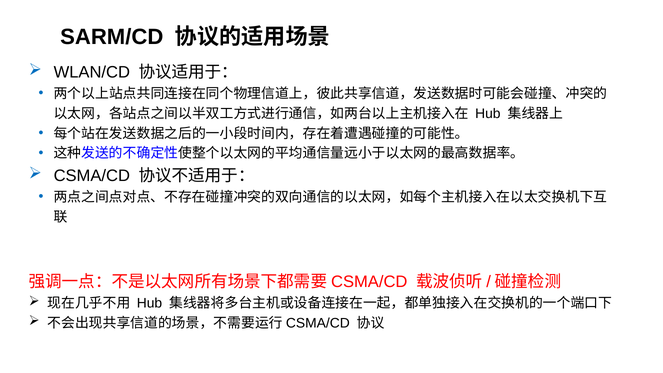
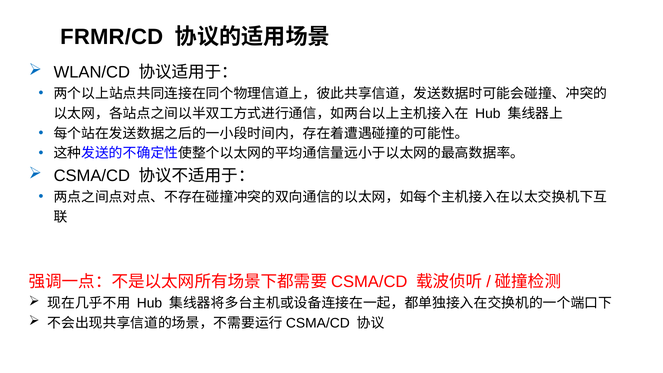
SARM/CD: SARM/CD -> FRMR/CD
